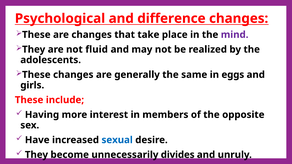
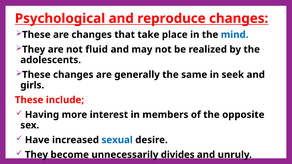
difference: difference -> reproduce
mind colour: purple -> blue
eggs: eggs -> seek
